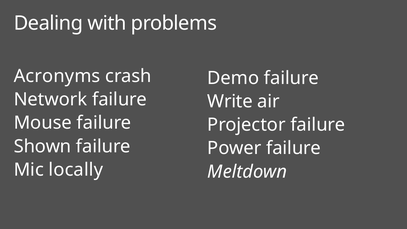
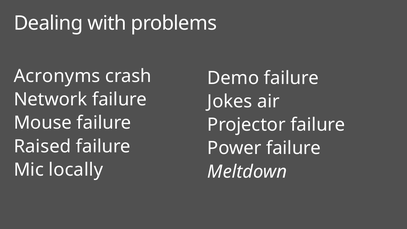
Write: Write -> Jokes
Shown: Shown -> Raised
